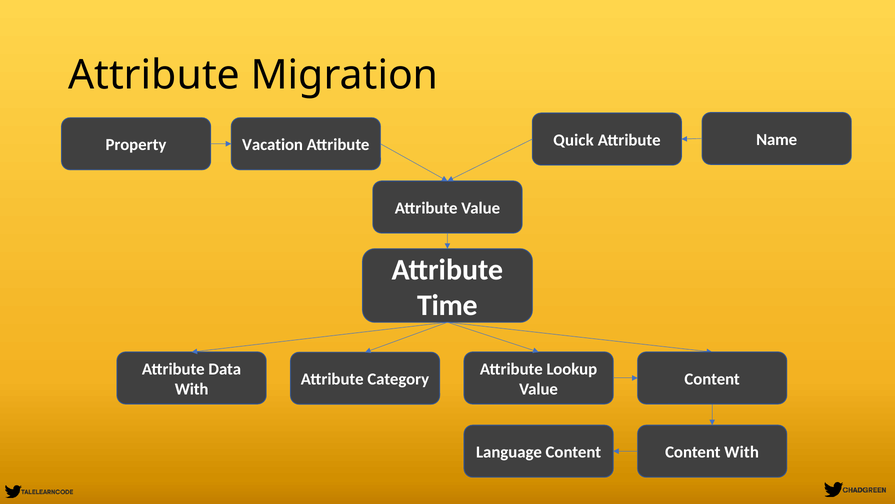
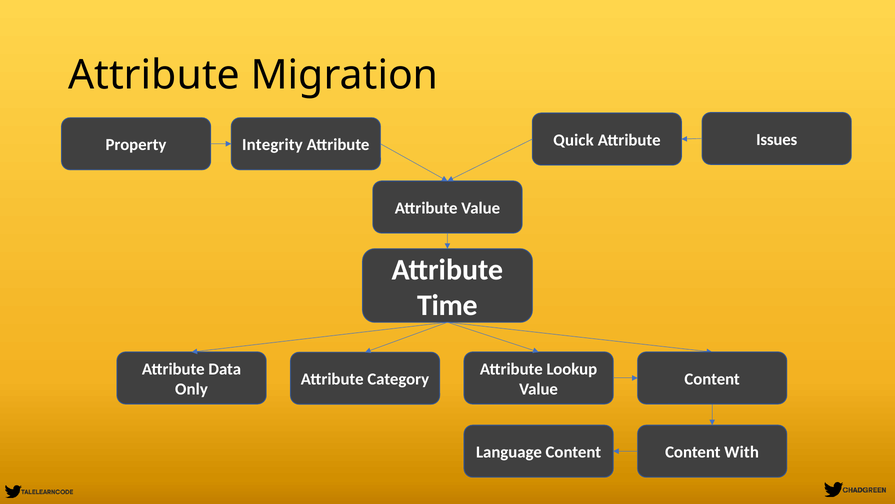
Vacation: Vacation -> Integrity
Name: Name -> Issues
With at (192, 389): With -> Only
